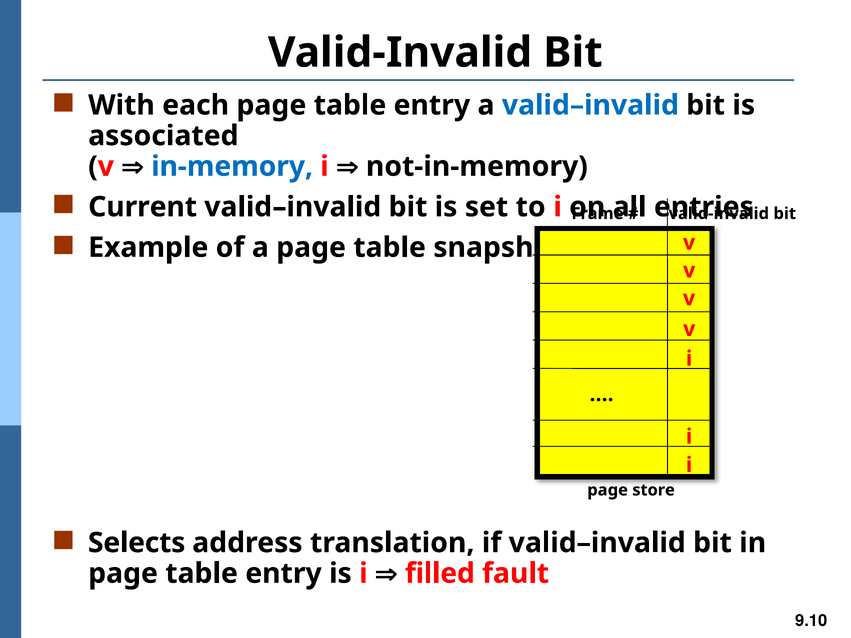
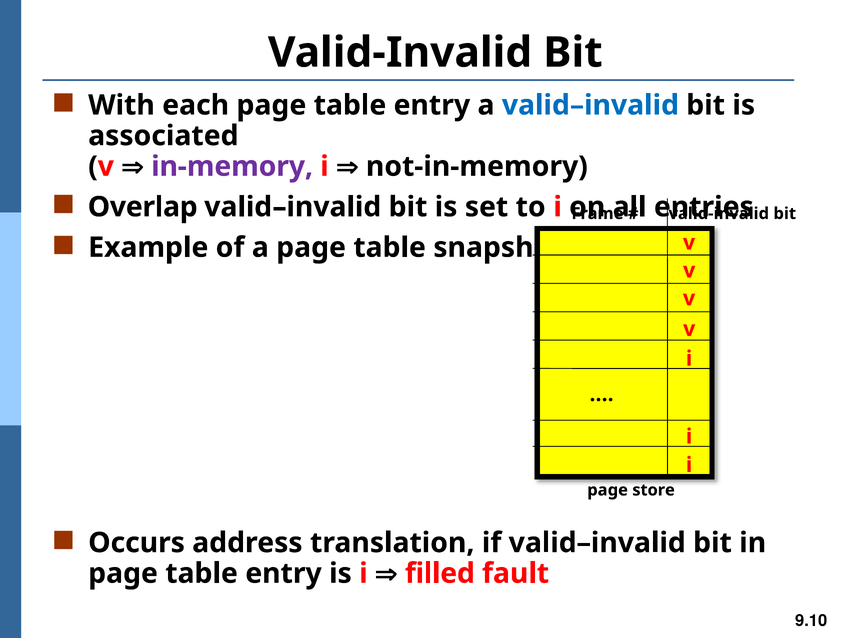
in-memory colour: blue -> purple
Current: Current -> Overlap
Selects: Selects -> Occurs
